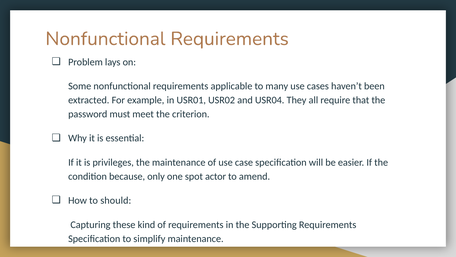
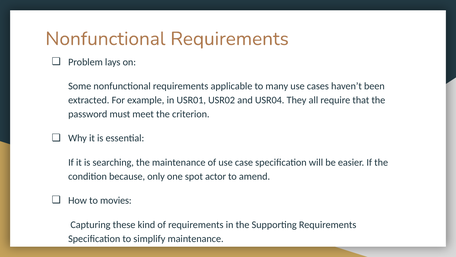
privileges: privileges -> searching
should: should -> movies
